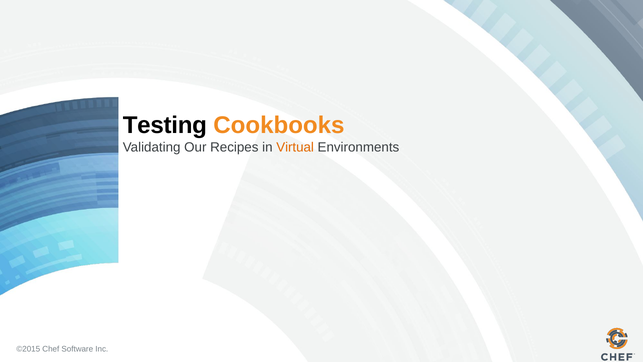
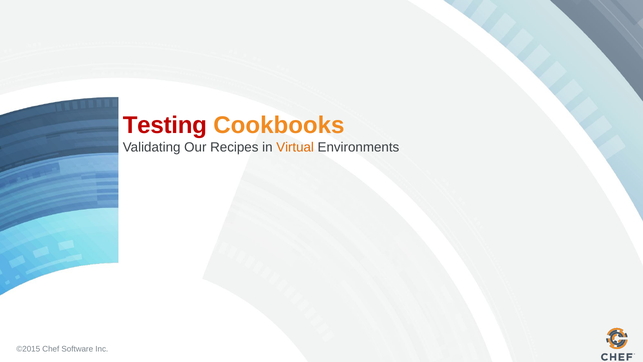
Testing colour: black -> red
